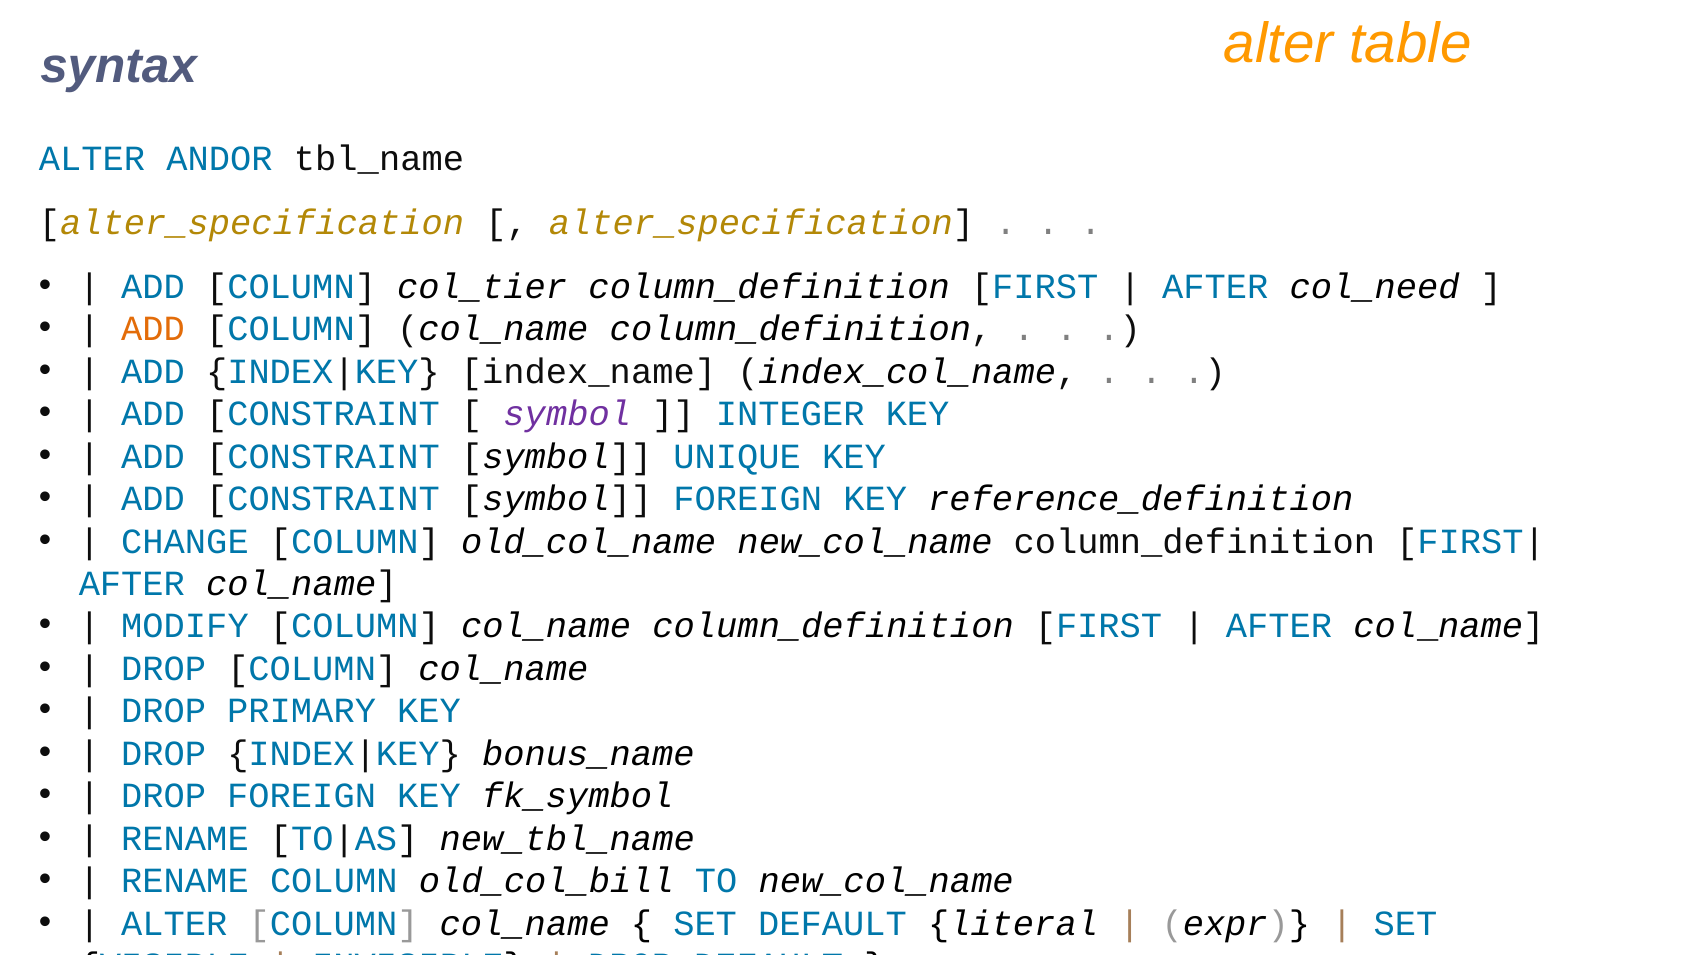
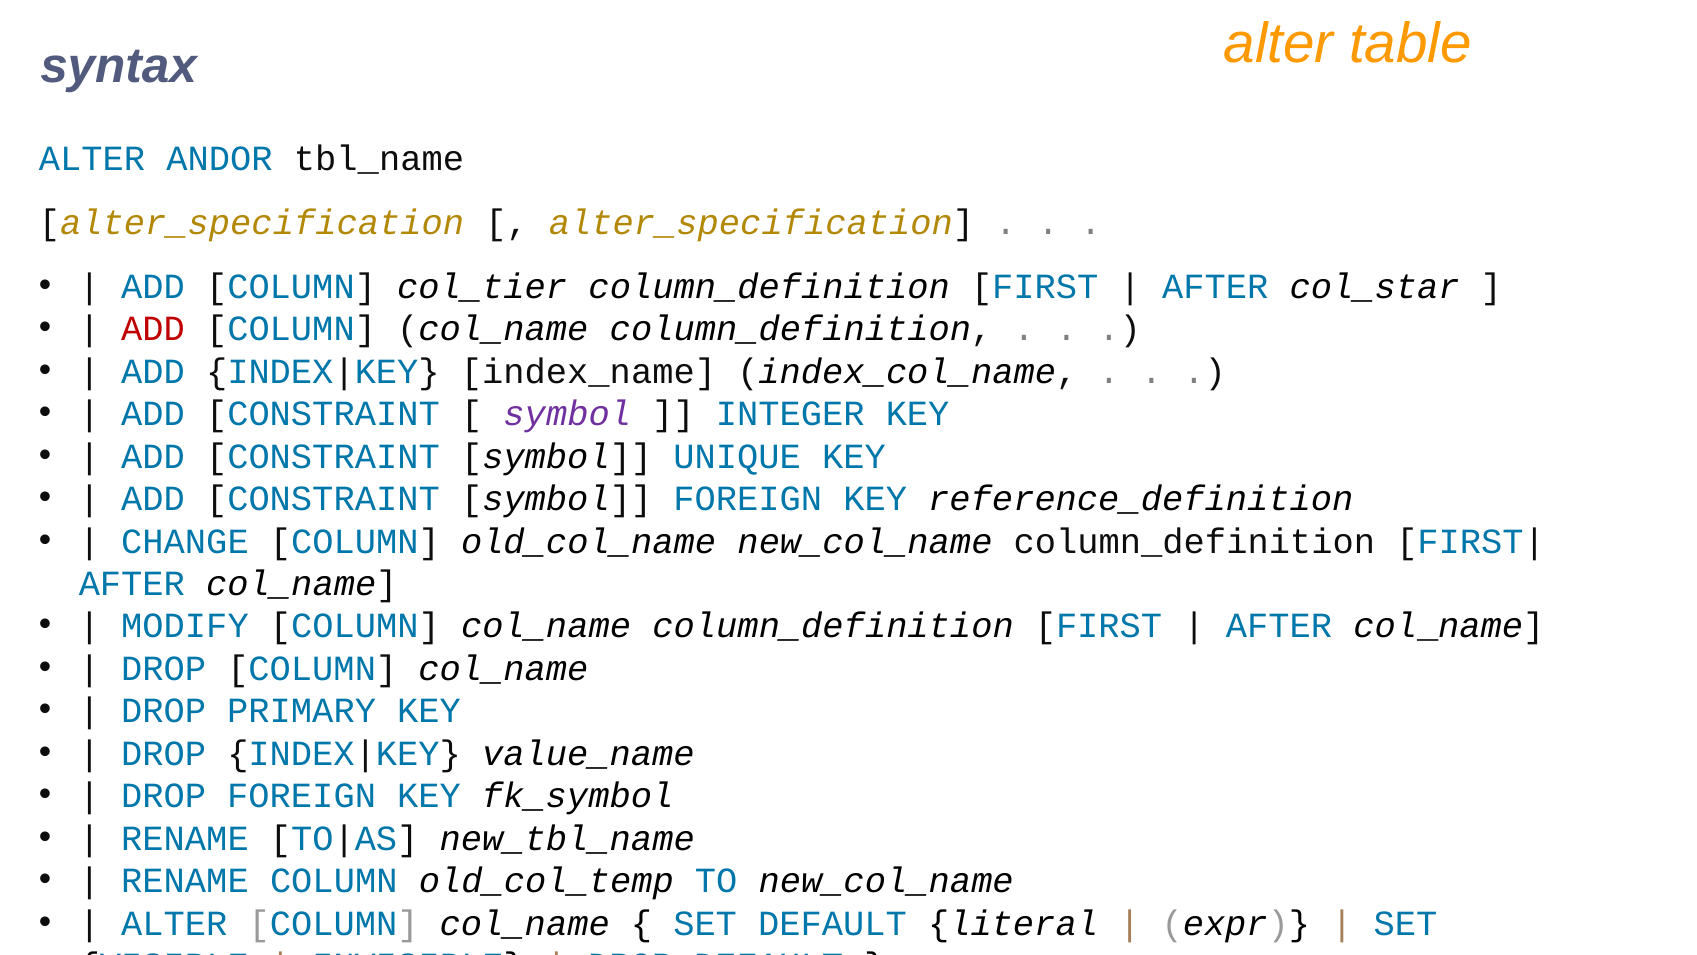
col_need: col_need -> col_star
ADD at (153, 329) colour: orange -> red
bonus_name: bonus_name -> value_name
old_col_bill: old_col_bill -> old_col_temp
